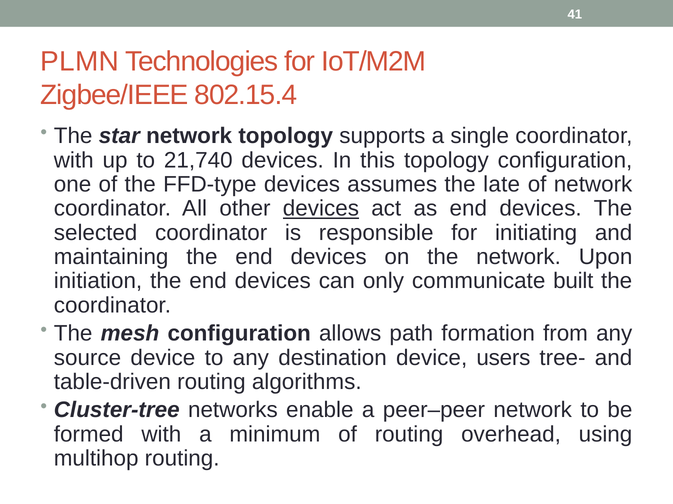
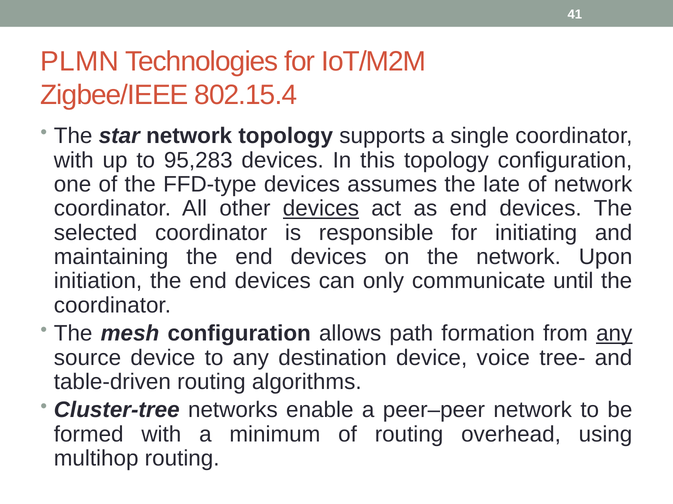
21,740: 21,740 -> 95,283
built: built -> until
any at (614, 334) underline: none -> present
users: users -> voice
